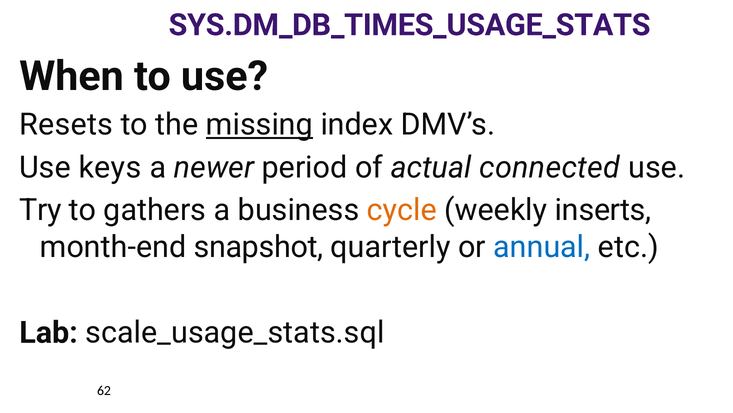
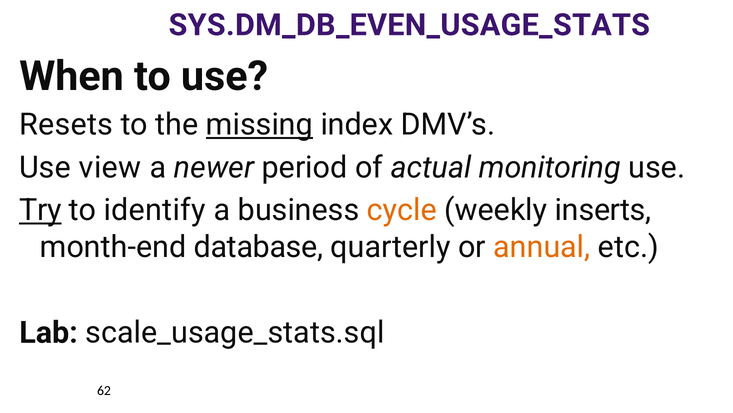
SYS.DM_DB_TIMES_USAGE_STATS: SYS.DM_DB_TIMES_USAGE_STATS -> SYS.DM_DB_EVEN_USAGE_STATS
keys: keys -> view
connected: connected -> monitoring
Try underline: none -> present
gathers: gathers -> identify
snapshot: snapshot -> database
annual colour: blue -> orange
